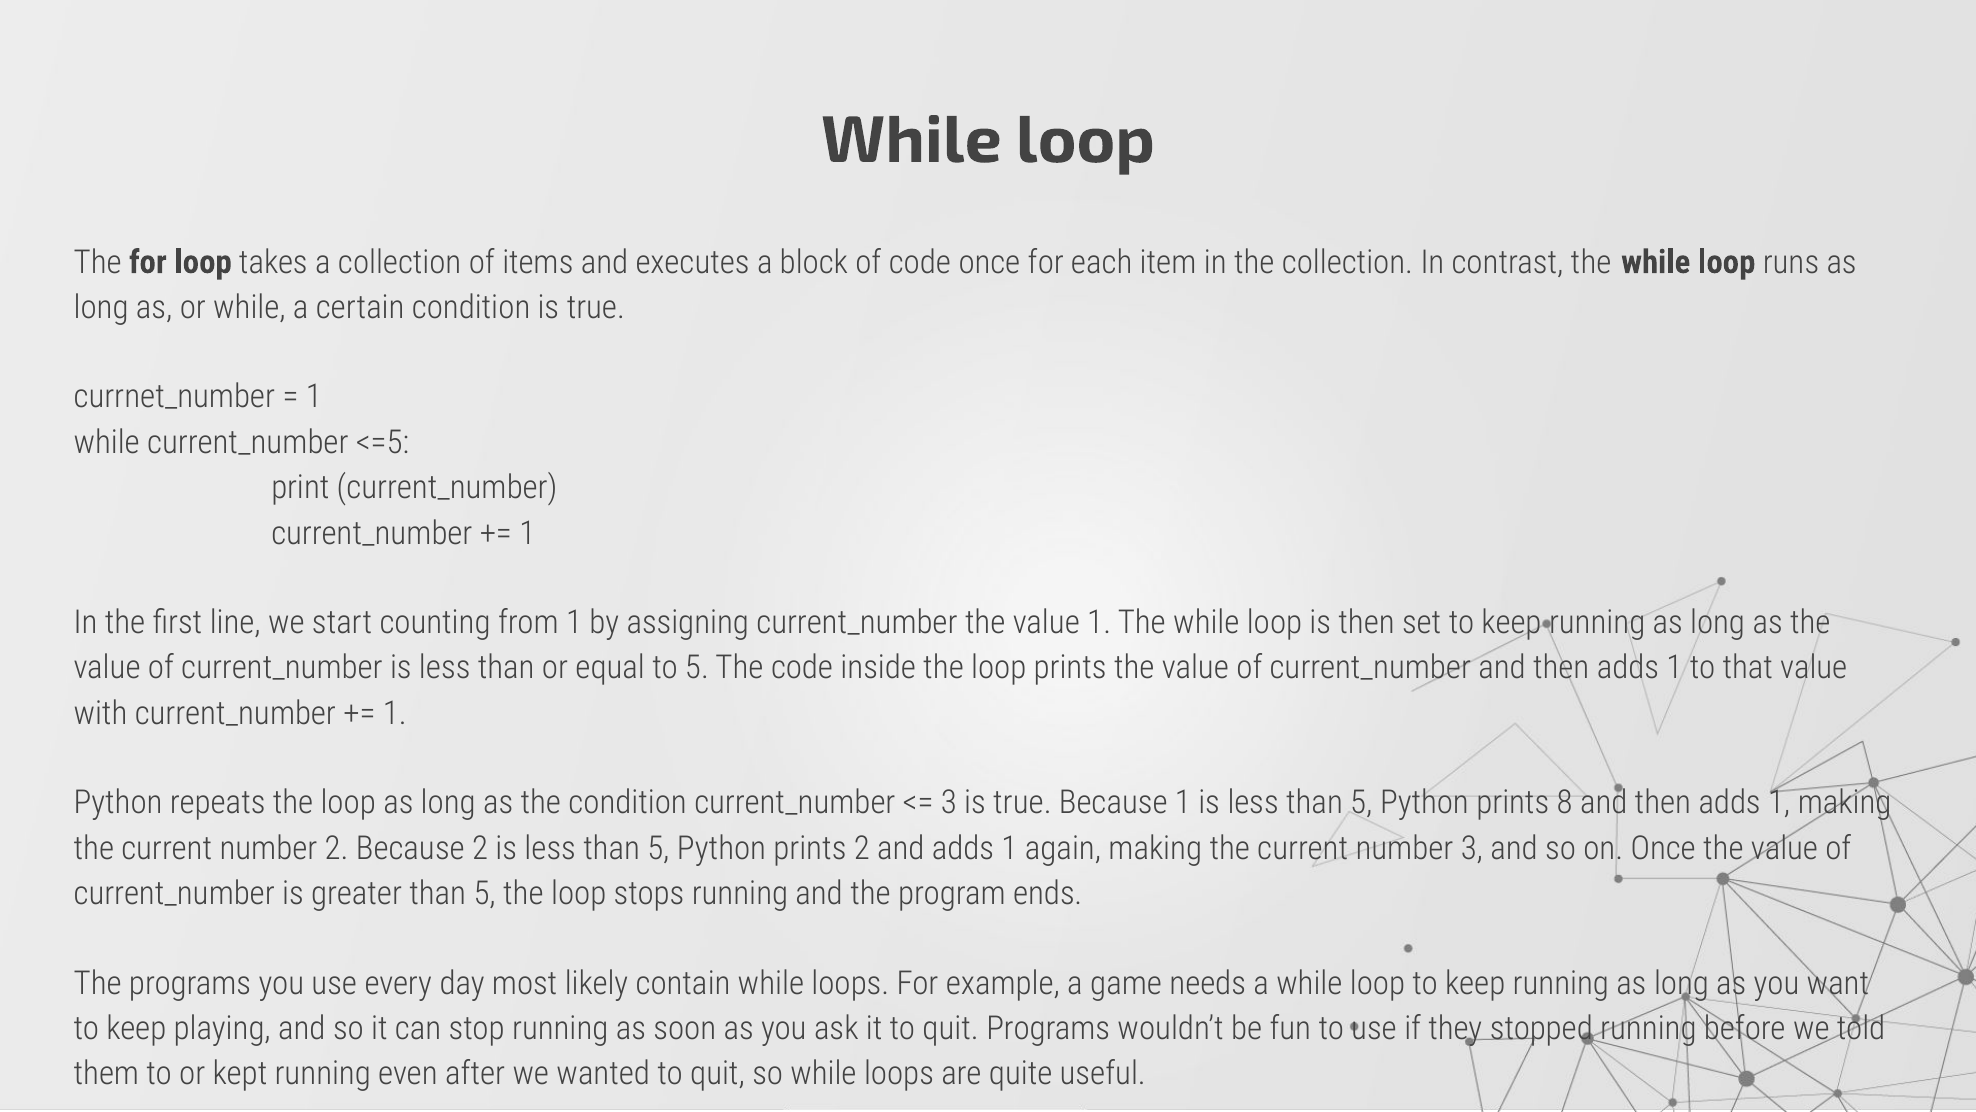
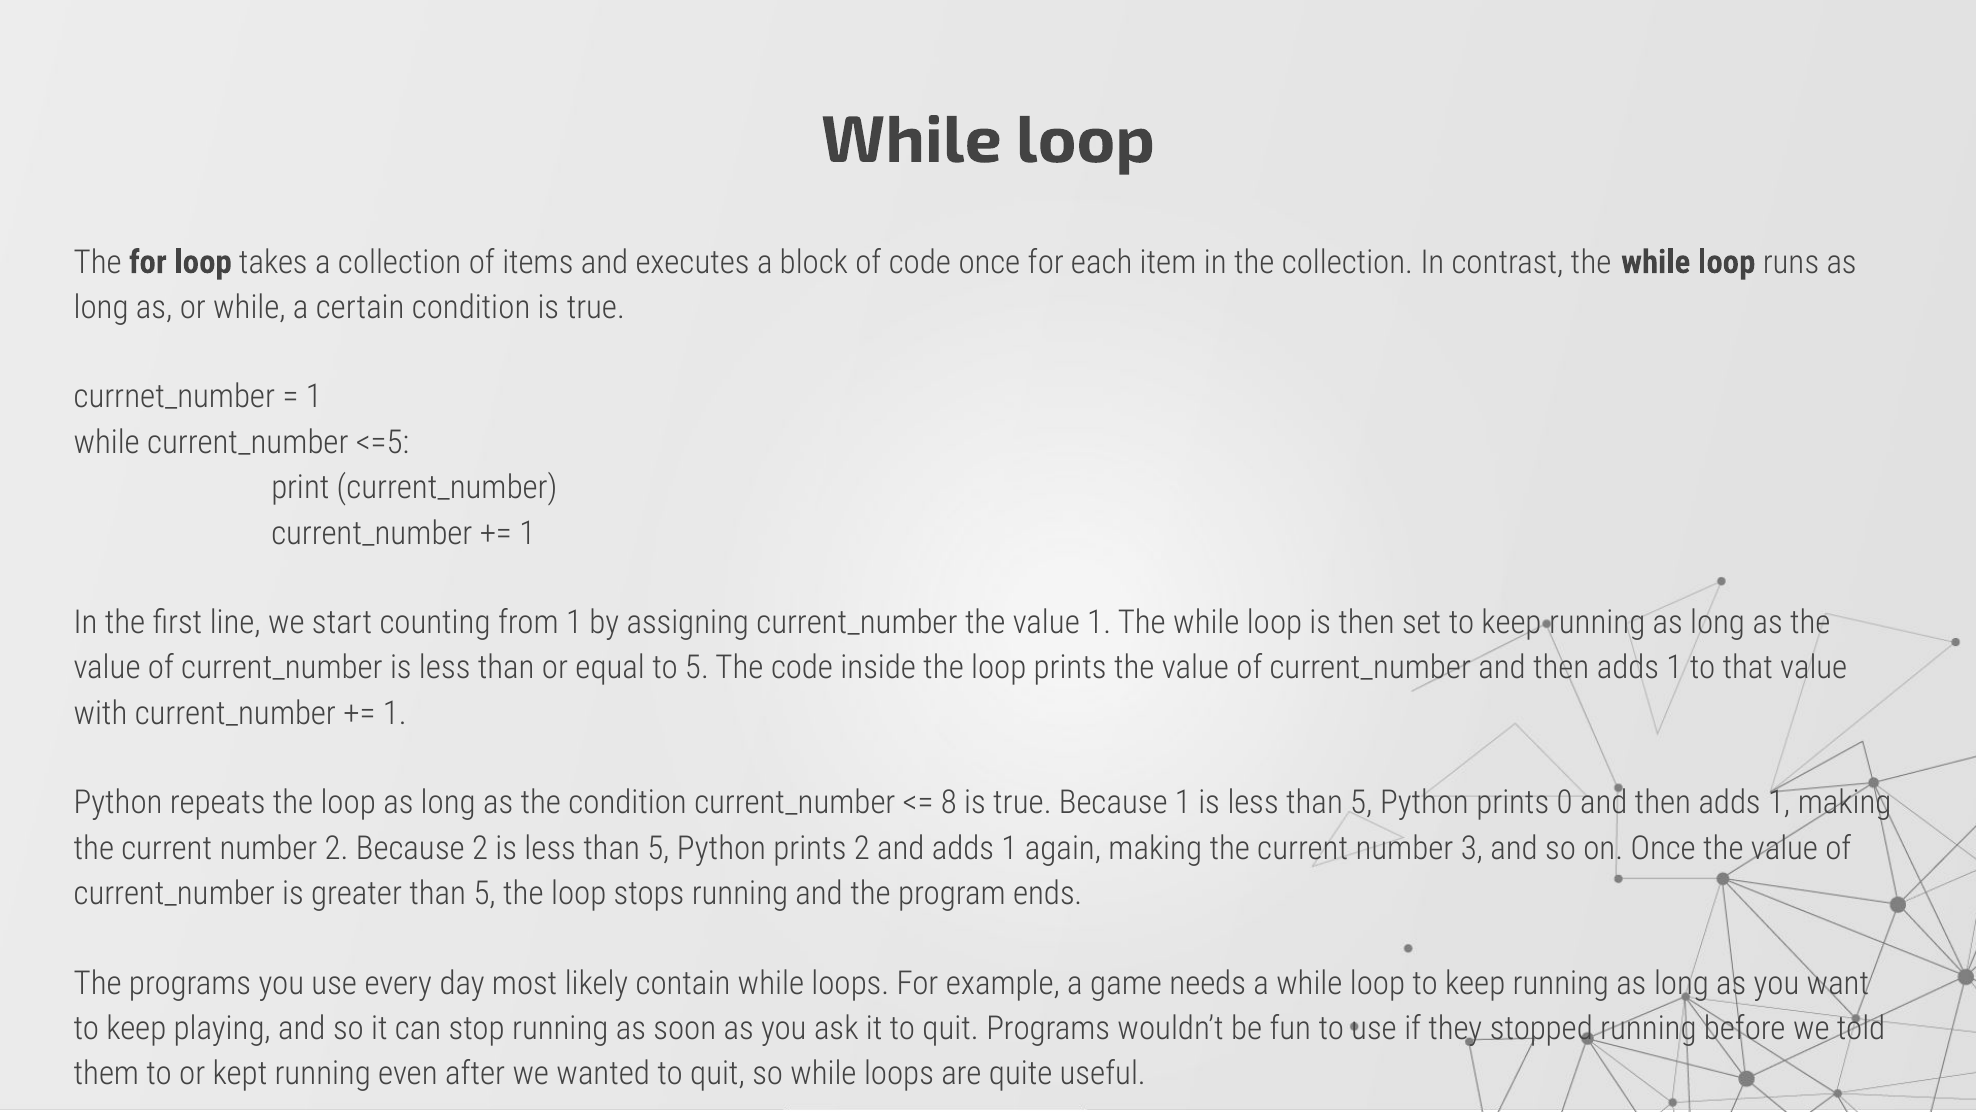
3 at (949, 803): 3 -> 8
8: 8 -> 0
